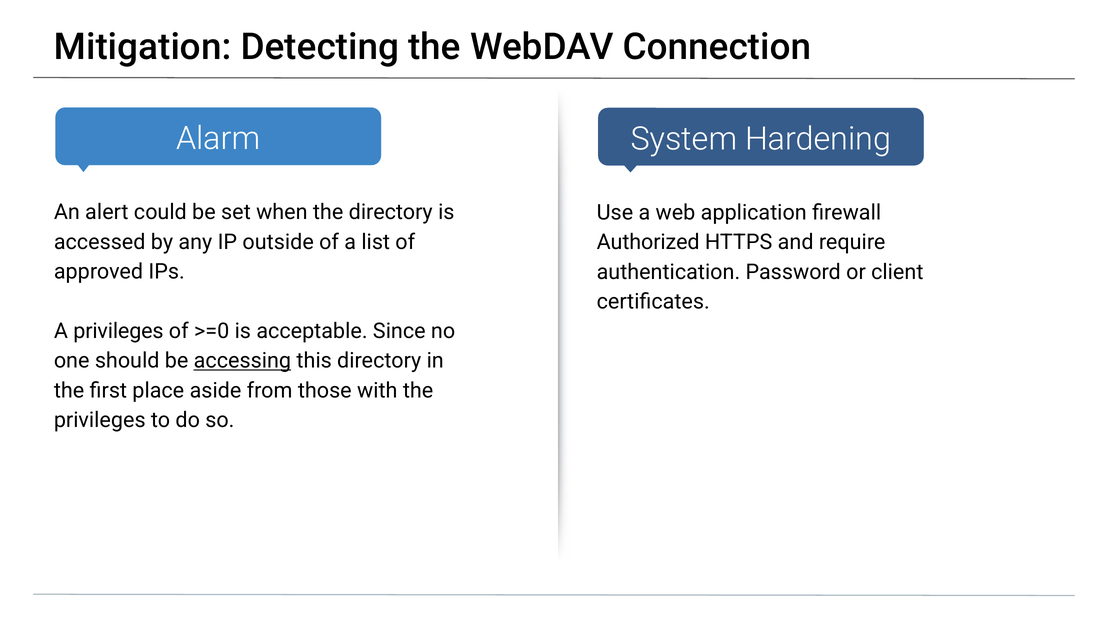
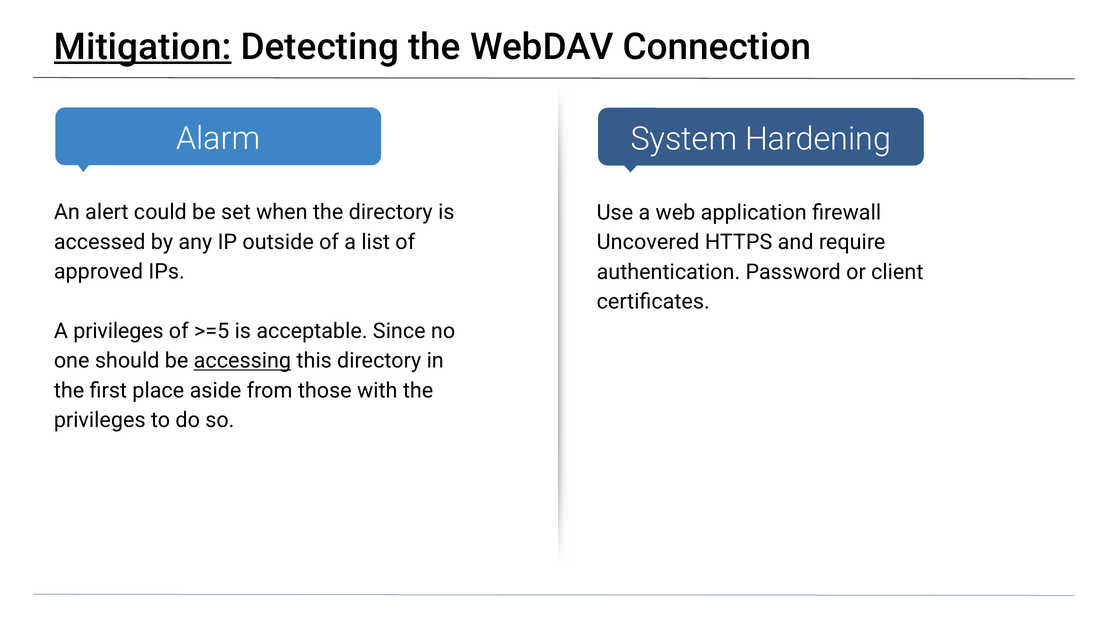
Mitigation underline: none -> present
Authorized: Authorized -> Uncovered
>=0: >=0 -> >=5
